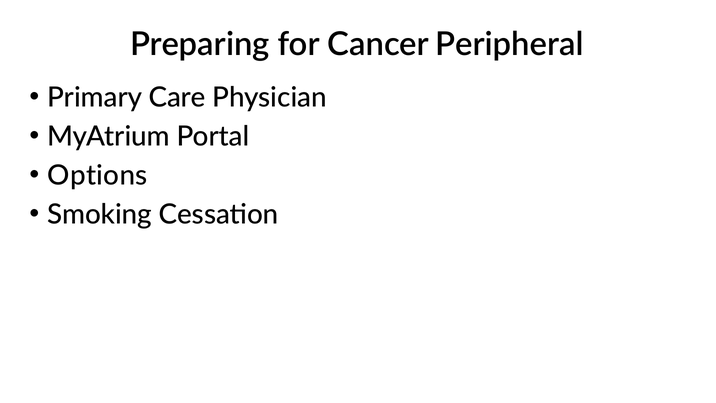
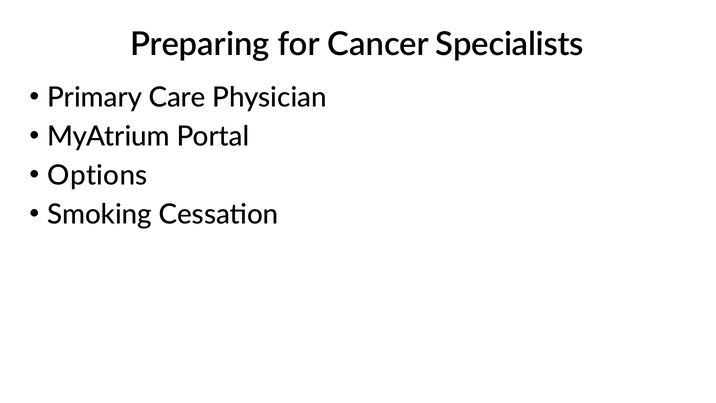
Peripheral: Peripheral -> Specialists
